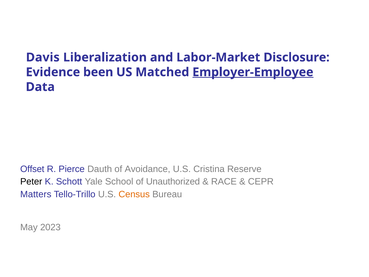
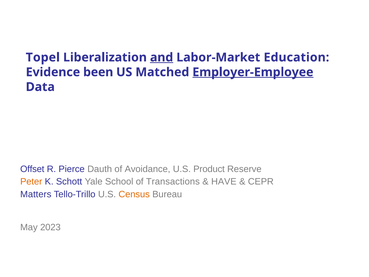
Davis: Davis -> Topel
and underline: none -> present
Disclosure: Disclosure -> Education
Cristina: Cristina -> Product
Peter colour: black -> orange
Unauthorized: Unauthorized -> Transactions
RACE: RACE -> HAVE
